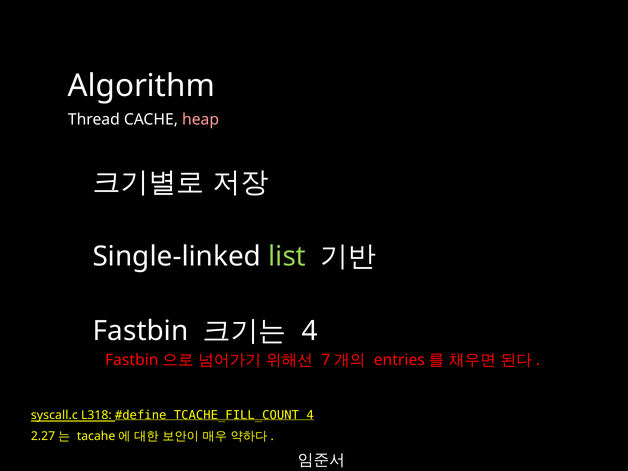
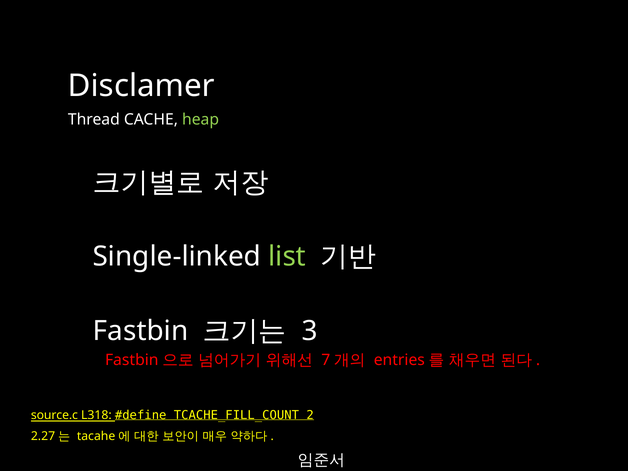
Algorithm: Algorithm -> Disclamer
heap colour: pink -> light green
4 at (309, 331): 4 -> 3
syscall.c: syscall.c -> source.c
TCACHE_FILL_COUNT 4: 4 -> 2
